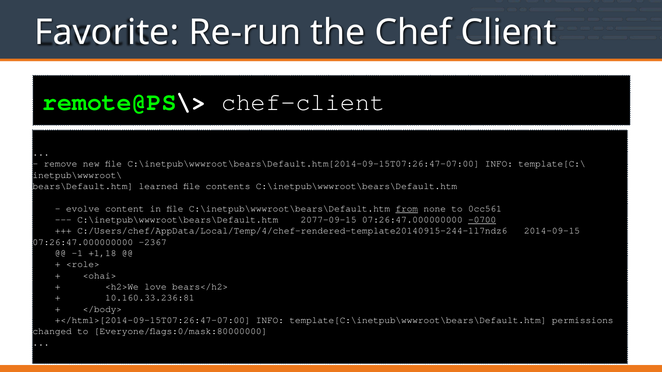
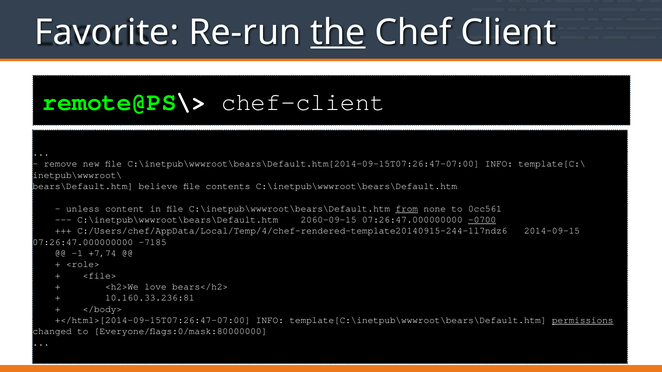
the underline: none -> present
learned: learned -> believe
evolve: evolve -> unless
2077-09-15: 2077-09-15 -> 2060-09-15
-2367: -2367 -> -7185
+1,18: +1,18 -> +7,74
<ohai>: <ohai> -> <file>
permissions underline: none -> present
